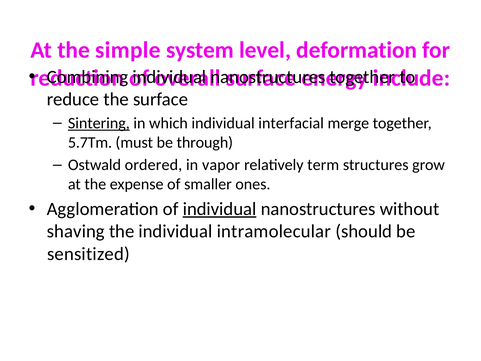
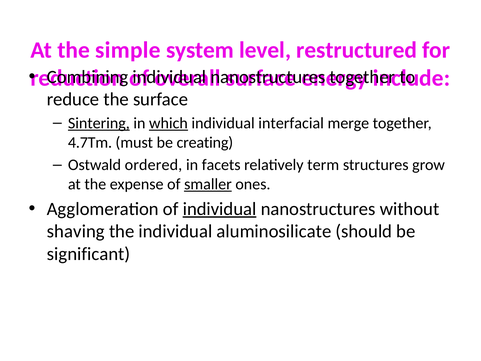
deformation: deformation -> restructured
which underline: none -> present
5.7Tm: 5.7Tm -> 4.7Tm
through: through -> creating
vapor: vapor -> facets
smaller underline: none -> present
intramolecular: intramolecular -> aluminosilicate
sensitized: sensitized -> significant
